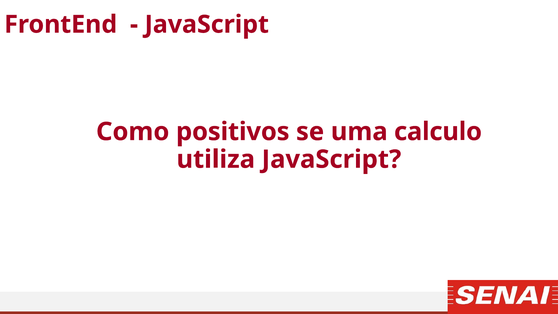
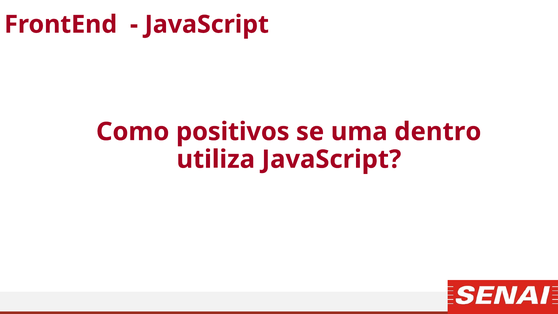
calculo: calculo -> dentro
